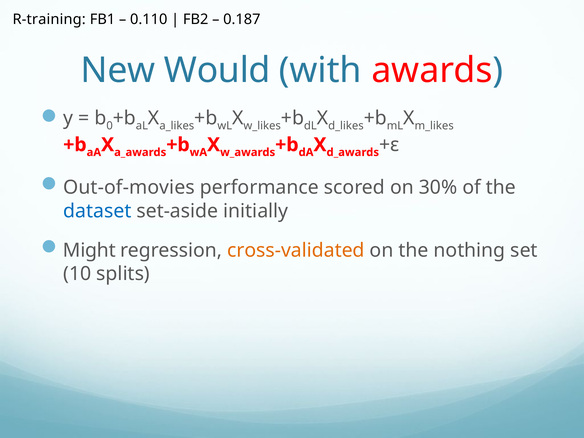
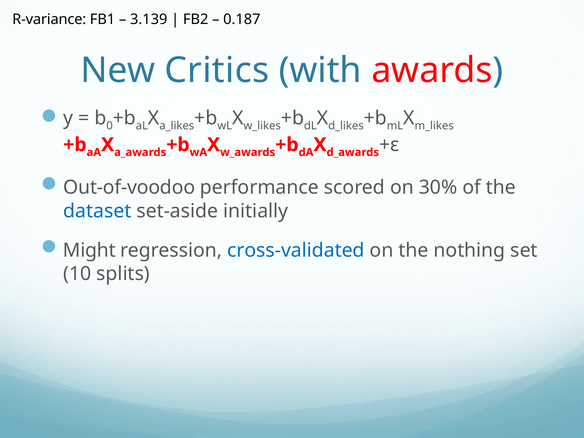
R-training: R-training -> R-variance
0.110: 0.110 -> 3.139
Would: Would -> Critics
Out-of-movies: Out-of-movies -> Out-of-voodoo
cross-validated colour: orange -> blue
